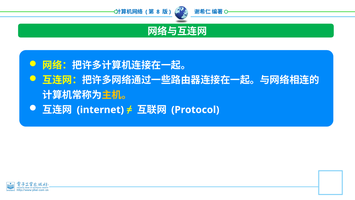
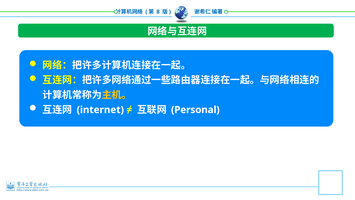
Protocol: Protocol -> Personal
